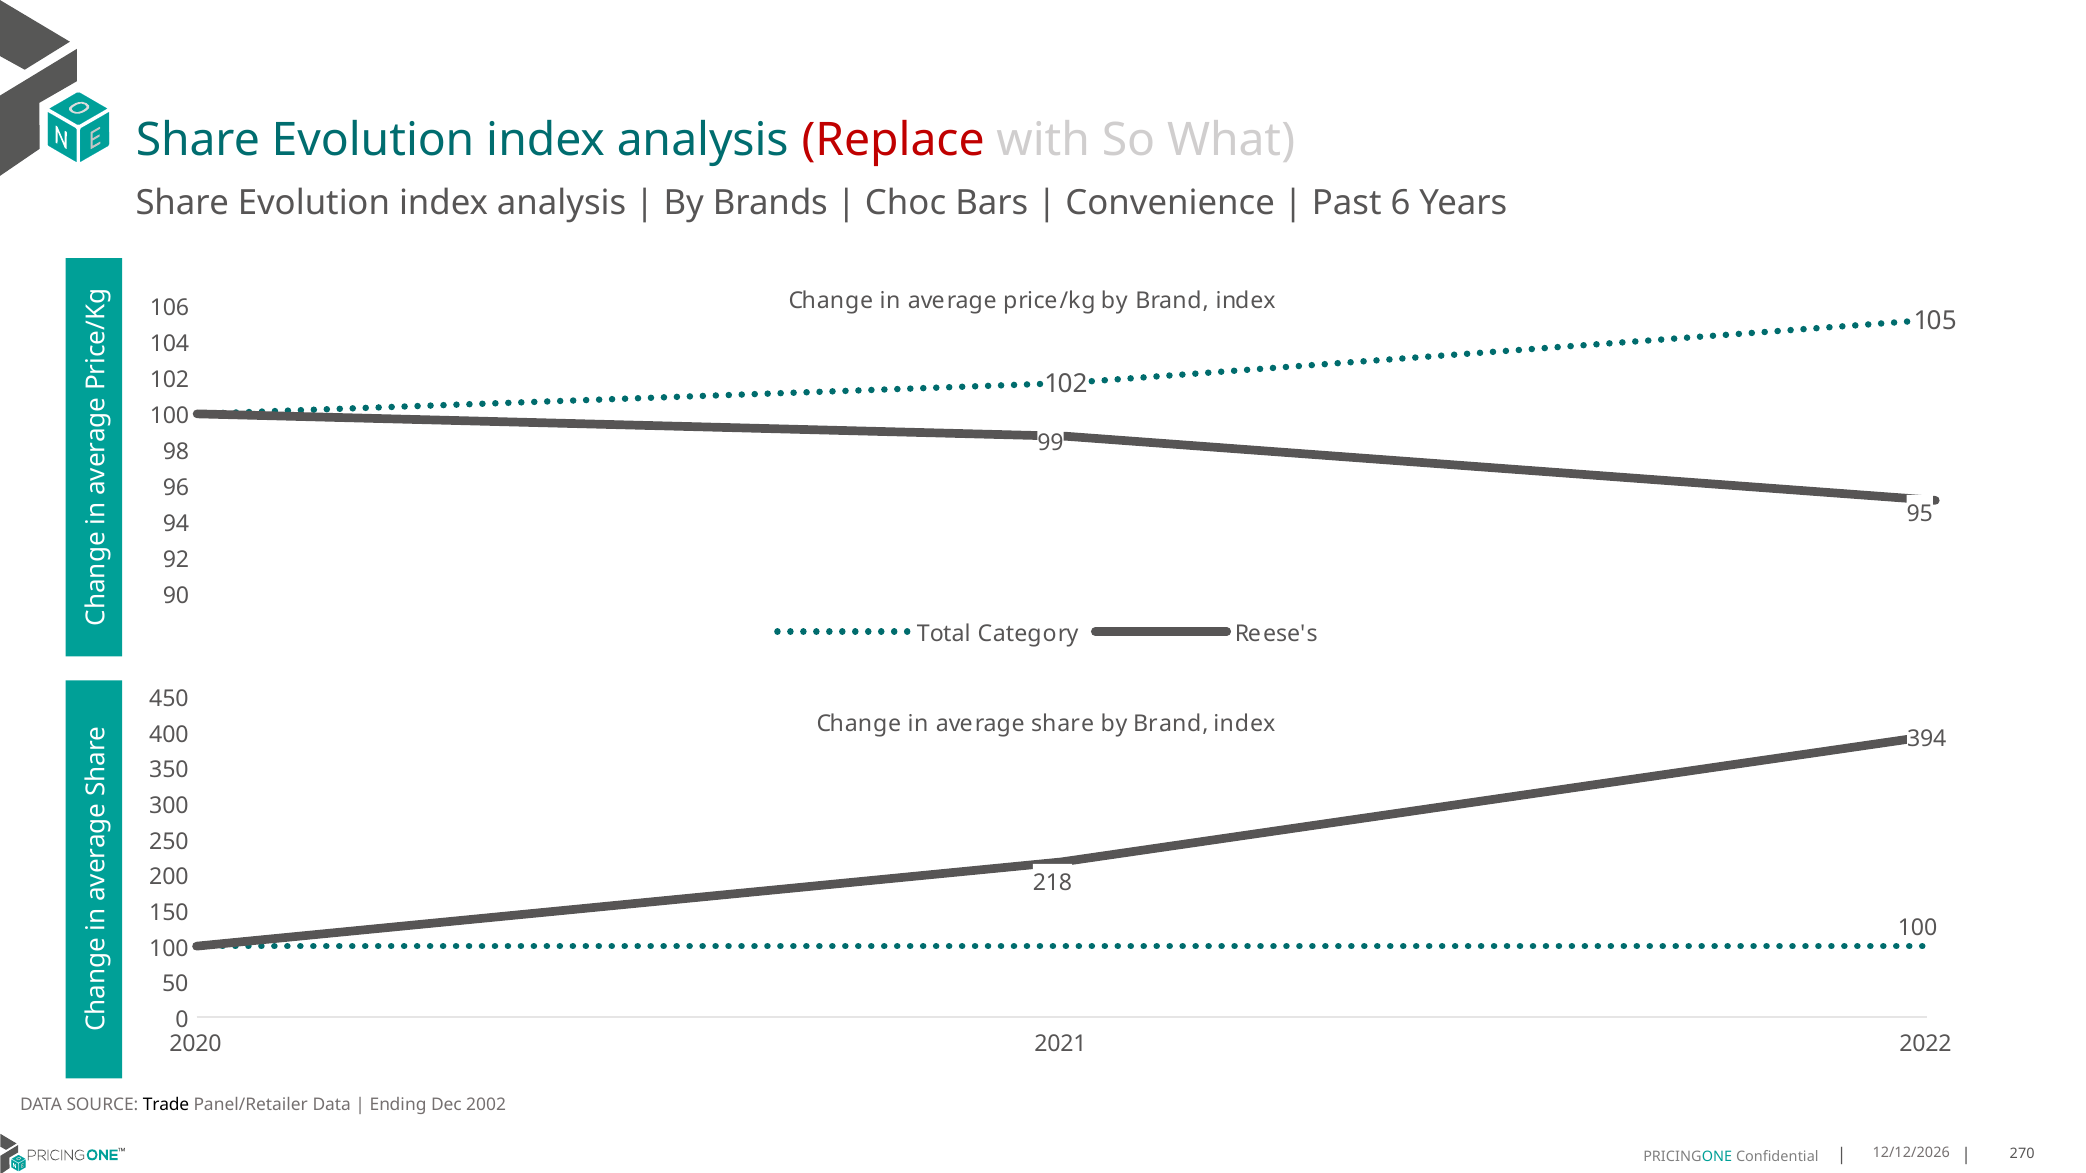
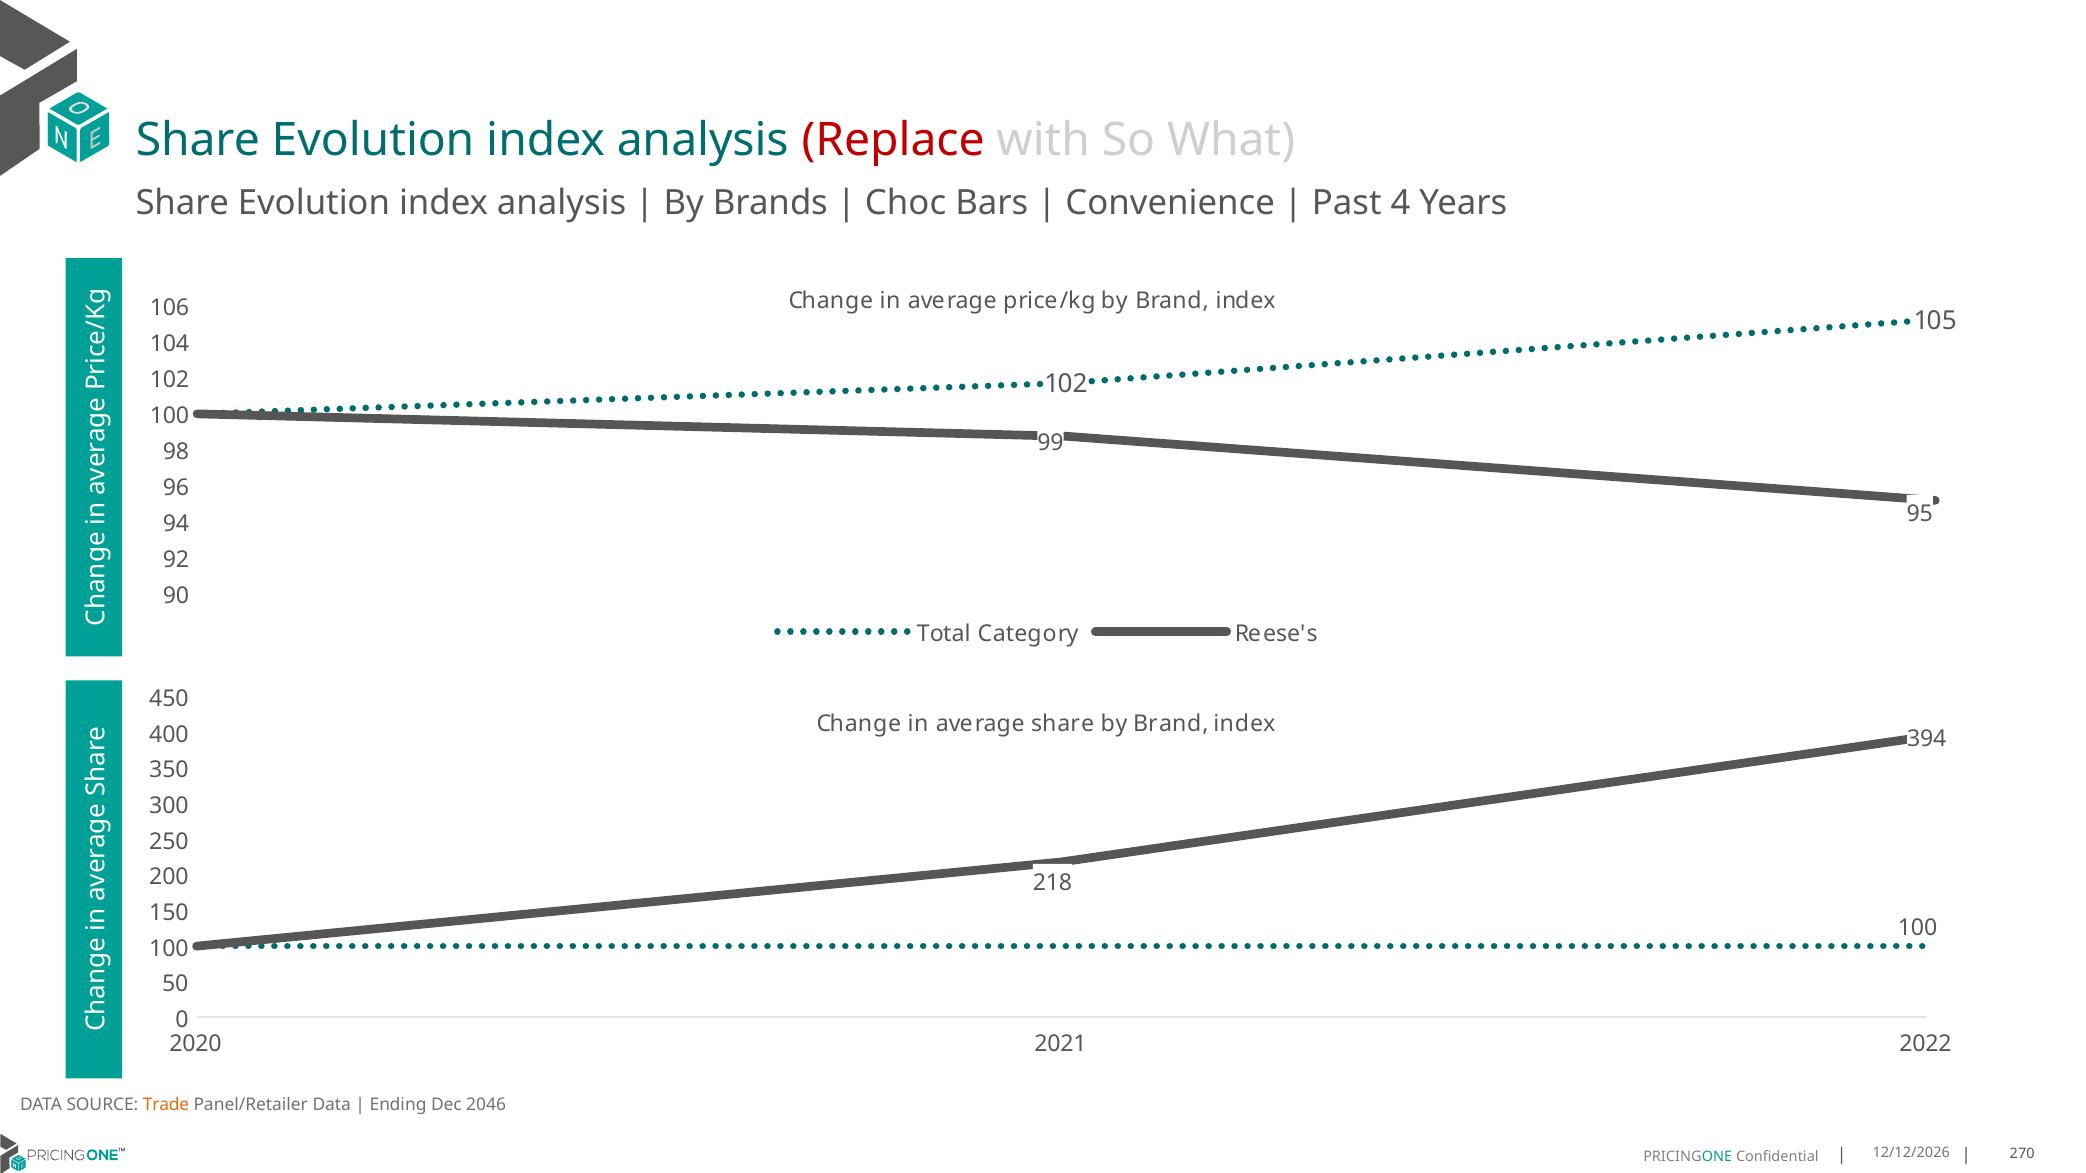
6: 6 -> 4
Trade colour: black -> orange
2002: 2002 -> 2046
